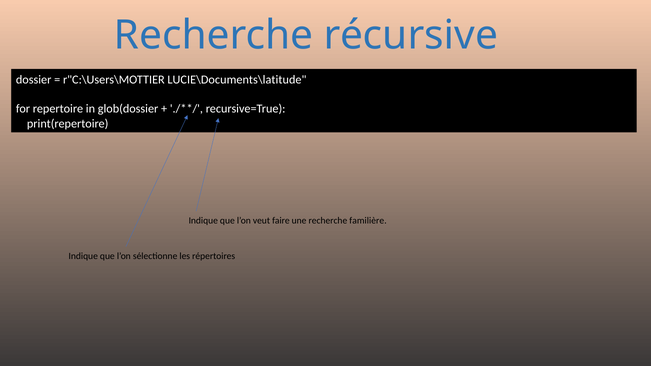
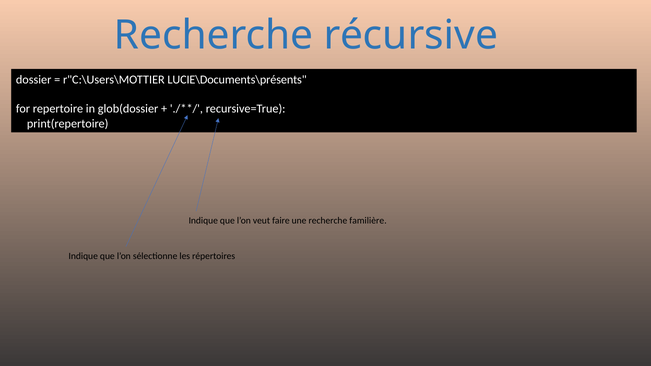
LUCIE\Documents\latitude: LUCIE\Documents\latitude -> LUCIE\Documents\présents
